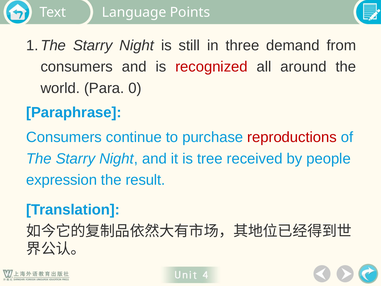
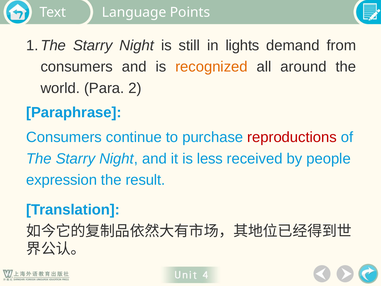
three: three -> lights
recognized colour: red -> orange
0: 0 -> 2
tree: tree -> less
